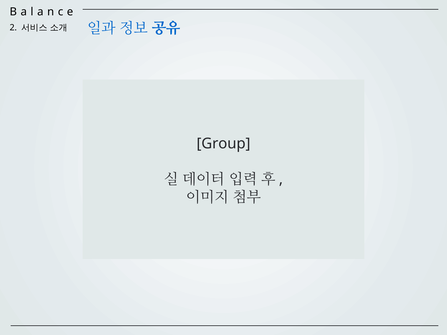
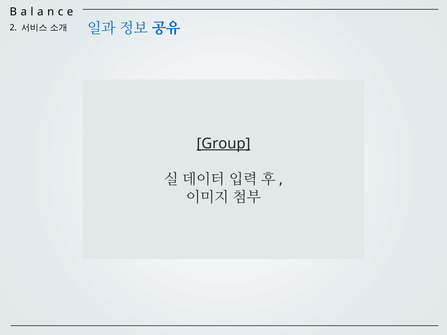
Group underline: none -> present
